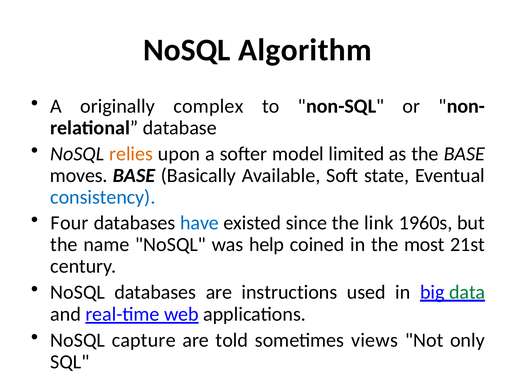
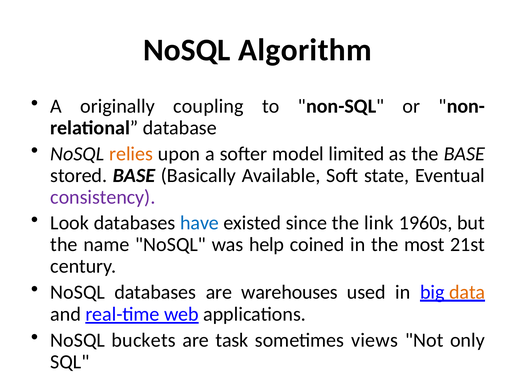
complex: complex -> coupling
moves: moves -> stored
consistency colour: blue -> purple
Four: Four -> Look
instructions: instructions -> warehouses
data colour: green -> orange
capture: capture -> buckets
told: told -> task
